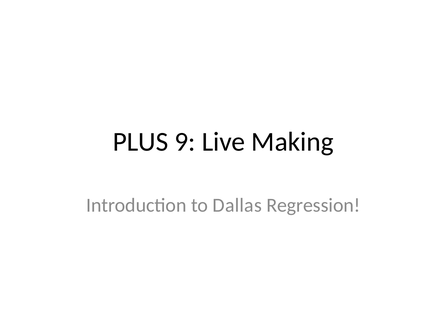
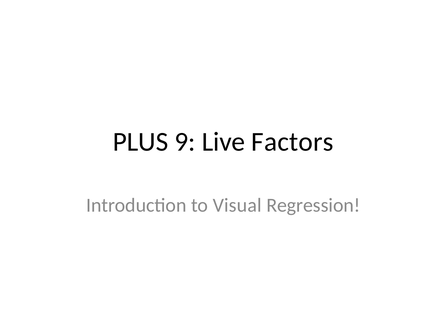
Making: Making -> Factors
Dallas: Dallas -> Visual
